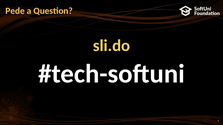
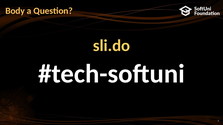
Pede: Pede -> Body
